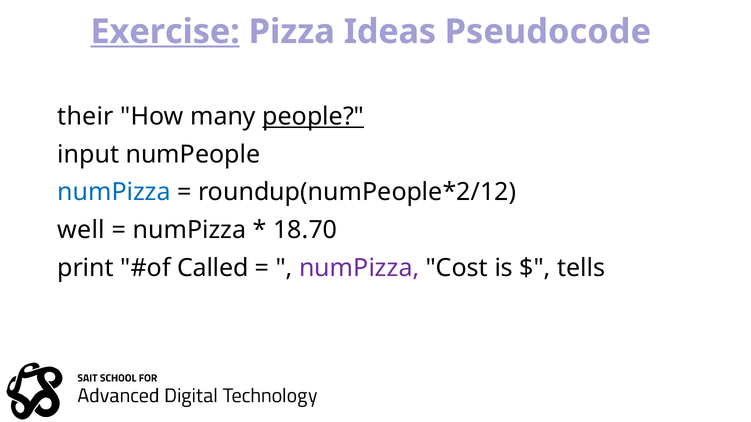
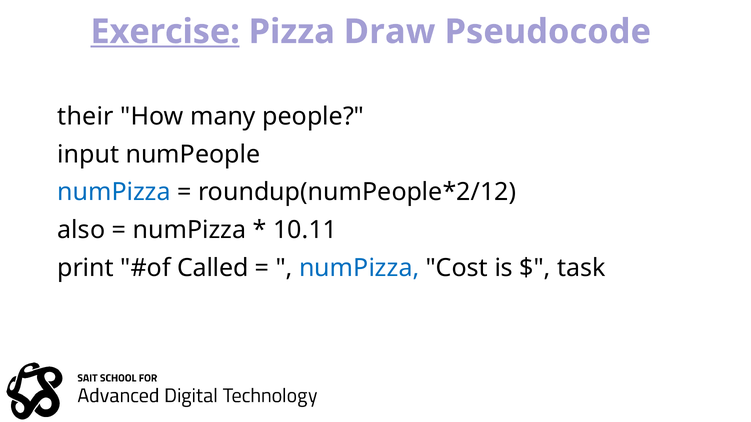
Ideas: Ideas -> Draw
people underline: present -> none
well: well -> also
18.70: 18.70 -> 10.11
numPizza at (359, 268) colour: purple -> blue
tells: tells -> task
